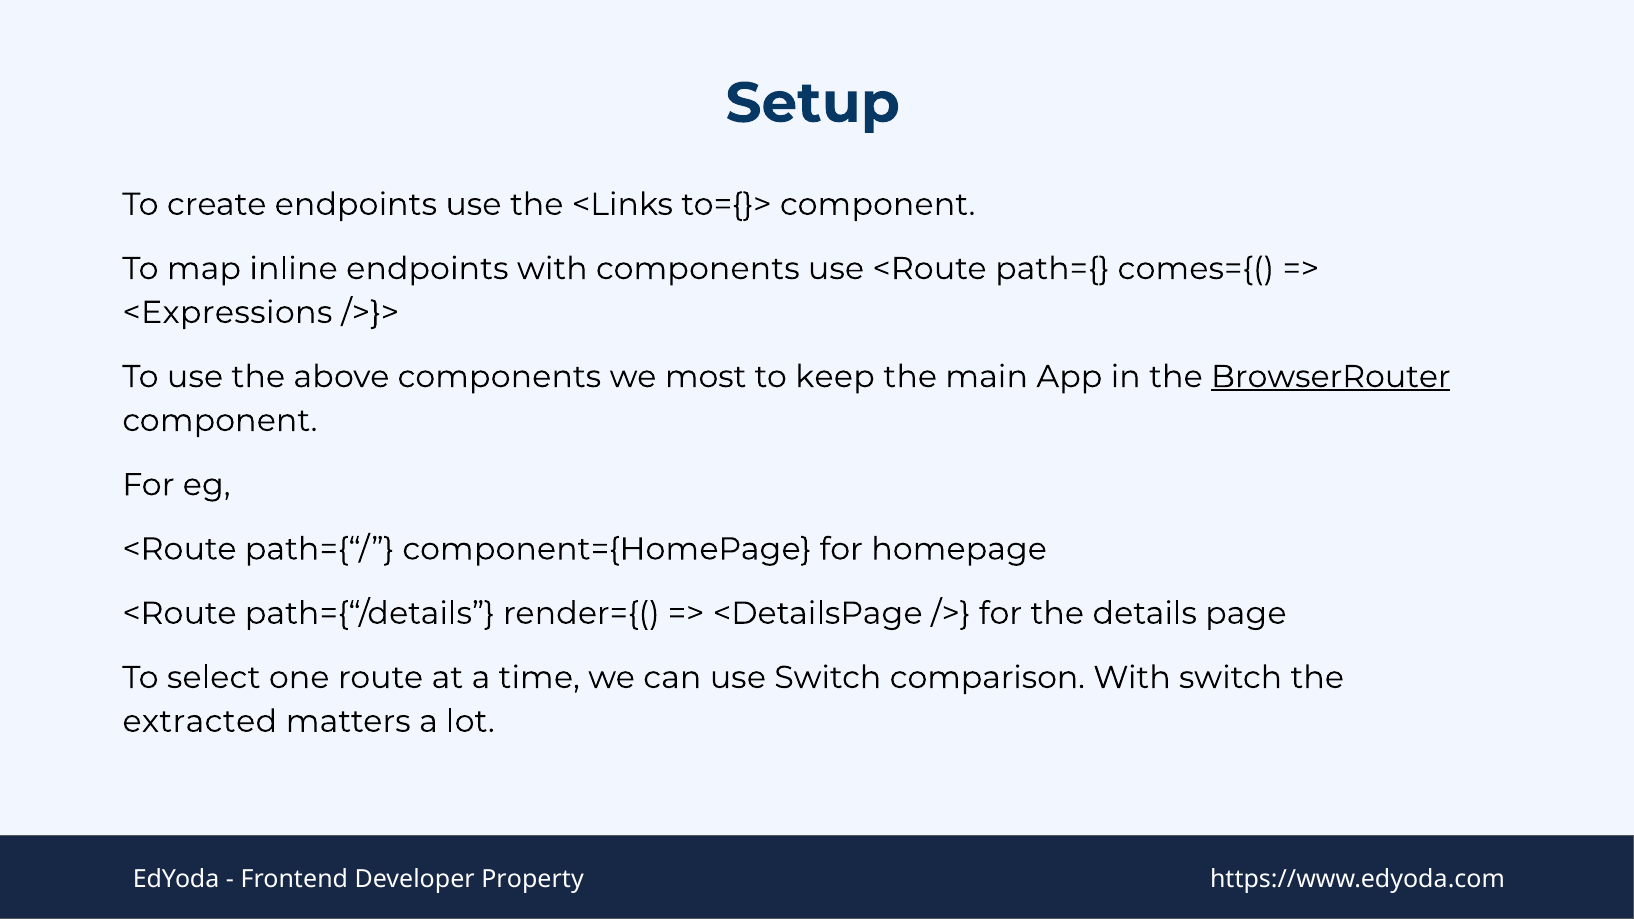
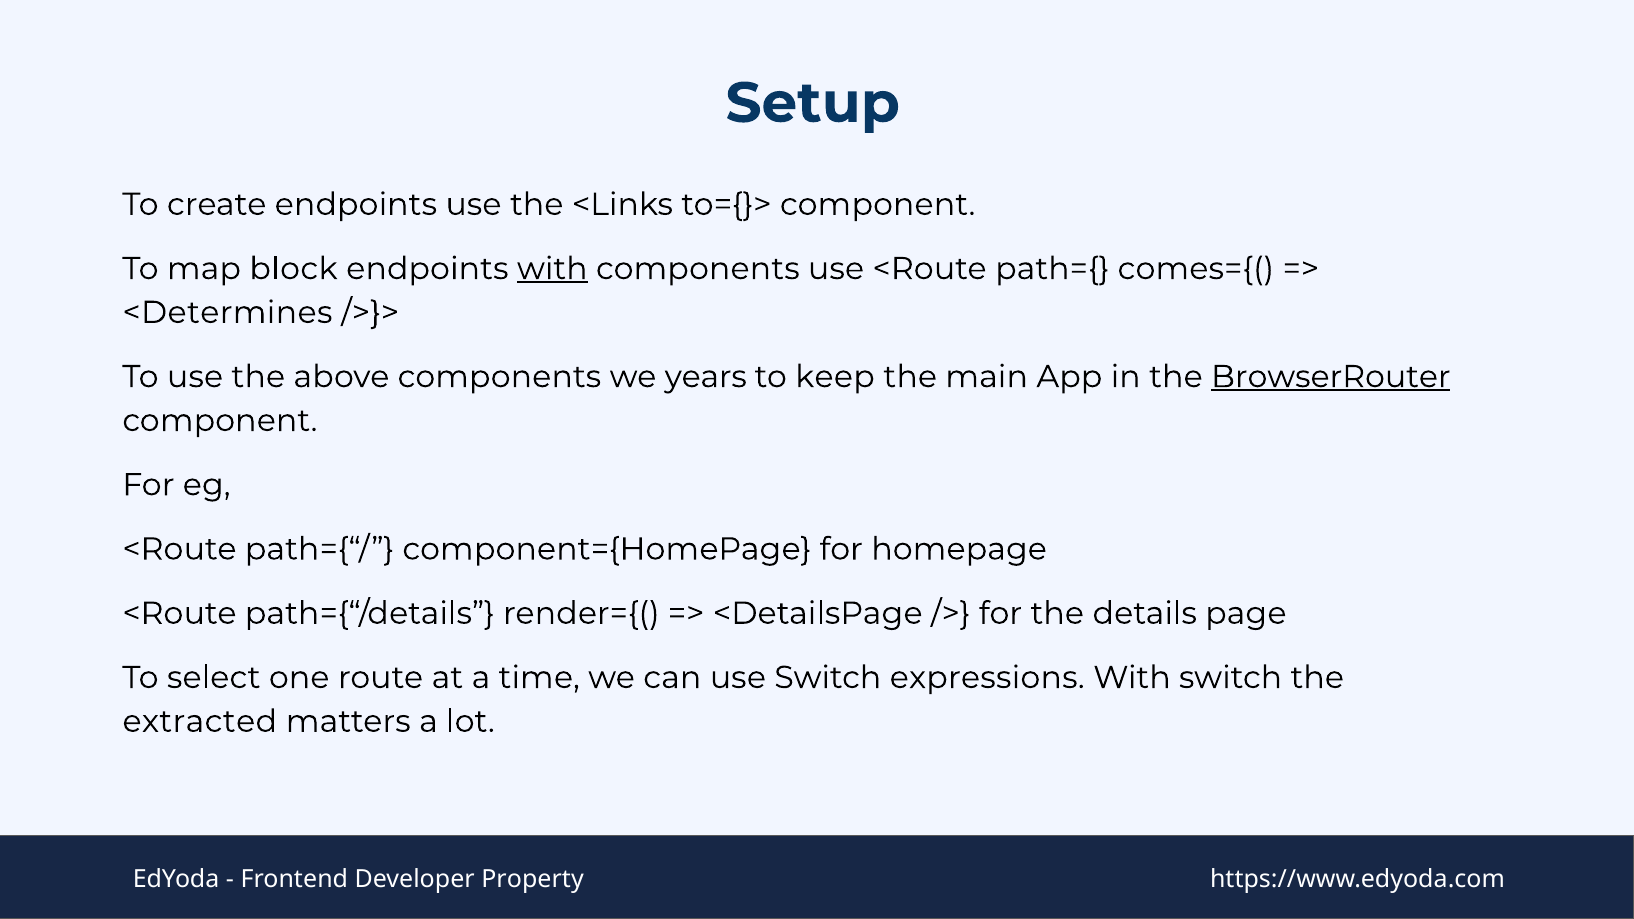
inline: inline -> block
with at (552, 269) underline: none -> present
<Expressions: <Expressions -> <Determines
most: most -> years
comparison: comparison -> expressions
